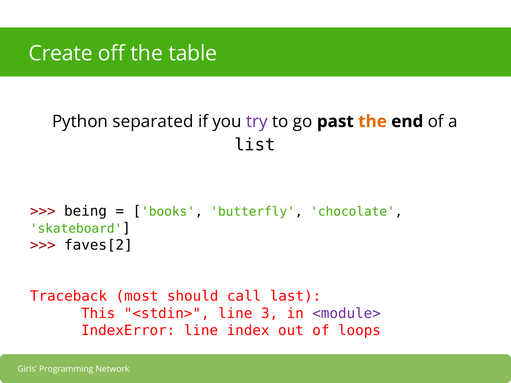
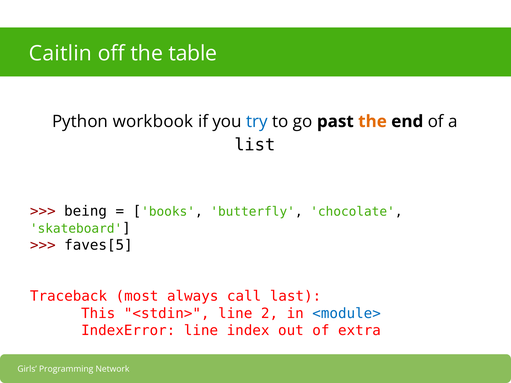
Create: Create -> Caitlin
separated: separated -> workbook
try colour: purple -> blue
faves[2: faves[2 -> faves[5
should: should -> always
3: 3 -> 2
<module> colour: purple -> blue
loops: loops -> extra
